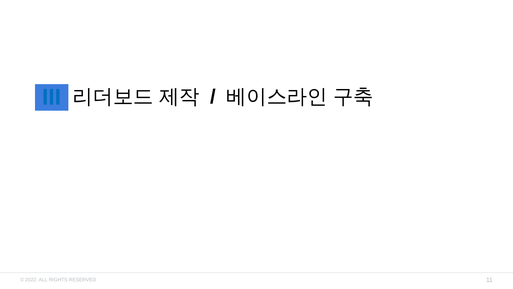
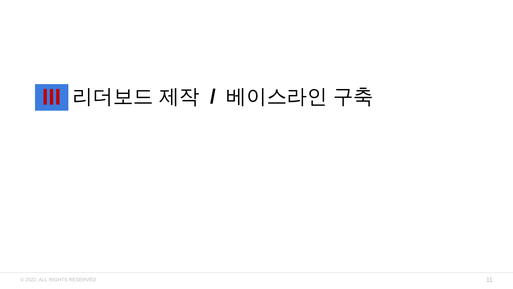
III colour: blue -> red
